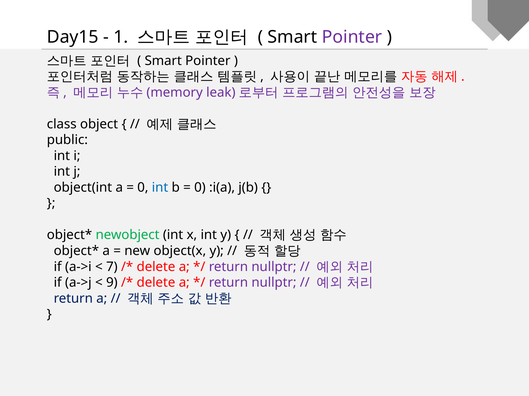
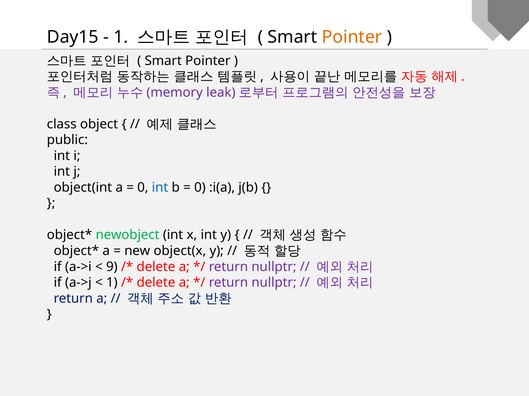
Pointer at (352, 37) colour: purple -> orange
7: 7 -> 9
9 at (112, 283): 9 -> 1
